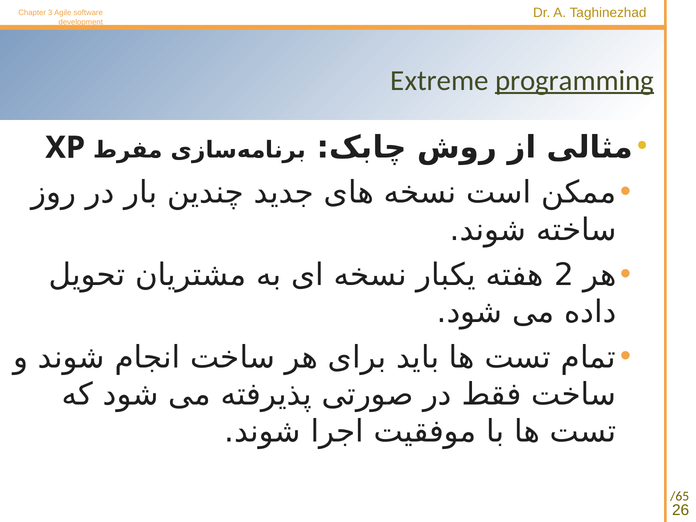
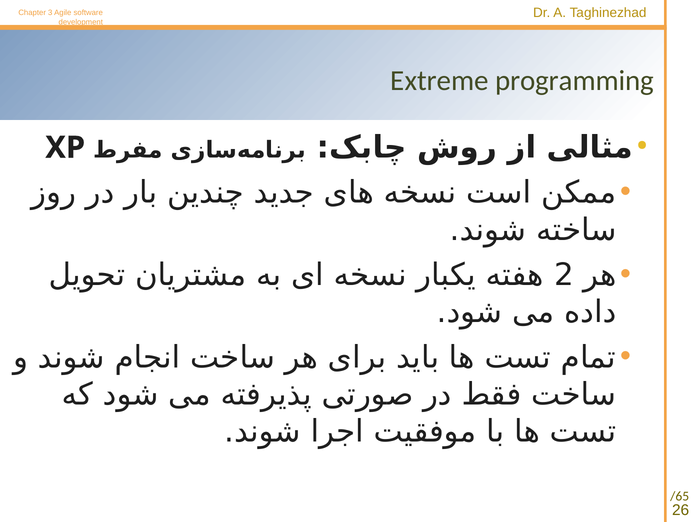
programming underline: present -> none
